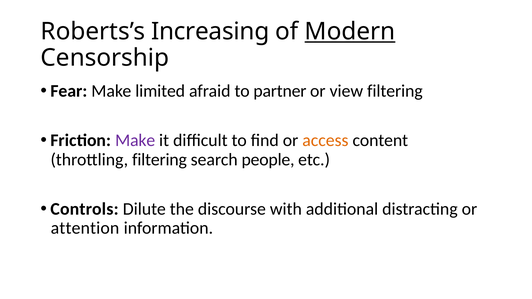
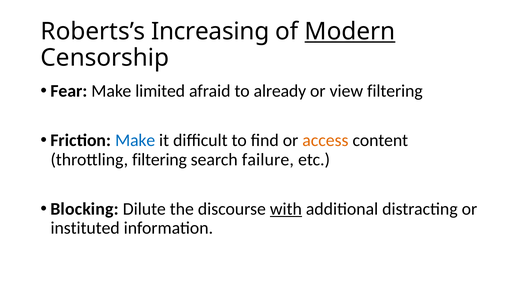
partner: partner -> already
Make at (135, 141) colour: purple -> blue
people: people -> failure
Controls: Controls -> Blocking
with underline: none -> present
attention: attention -> instituted
